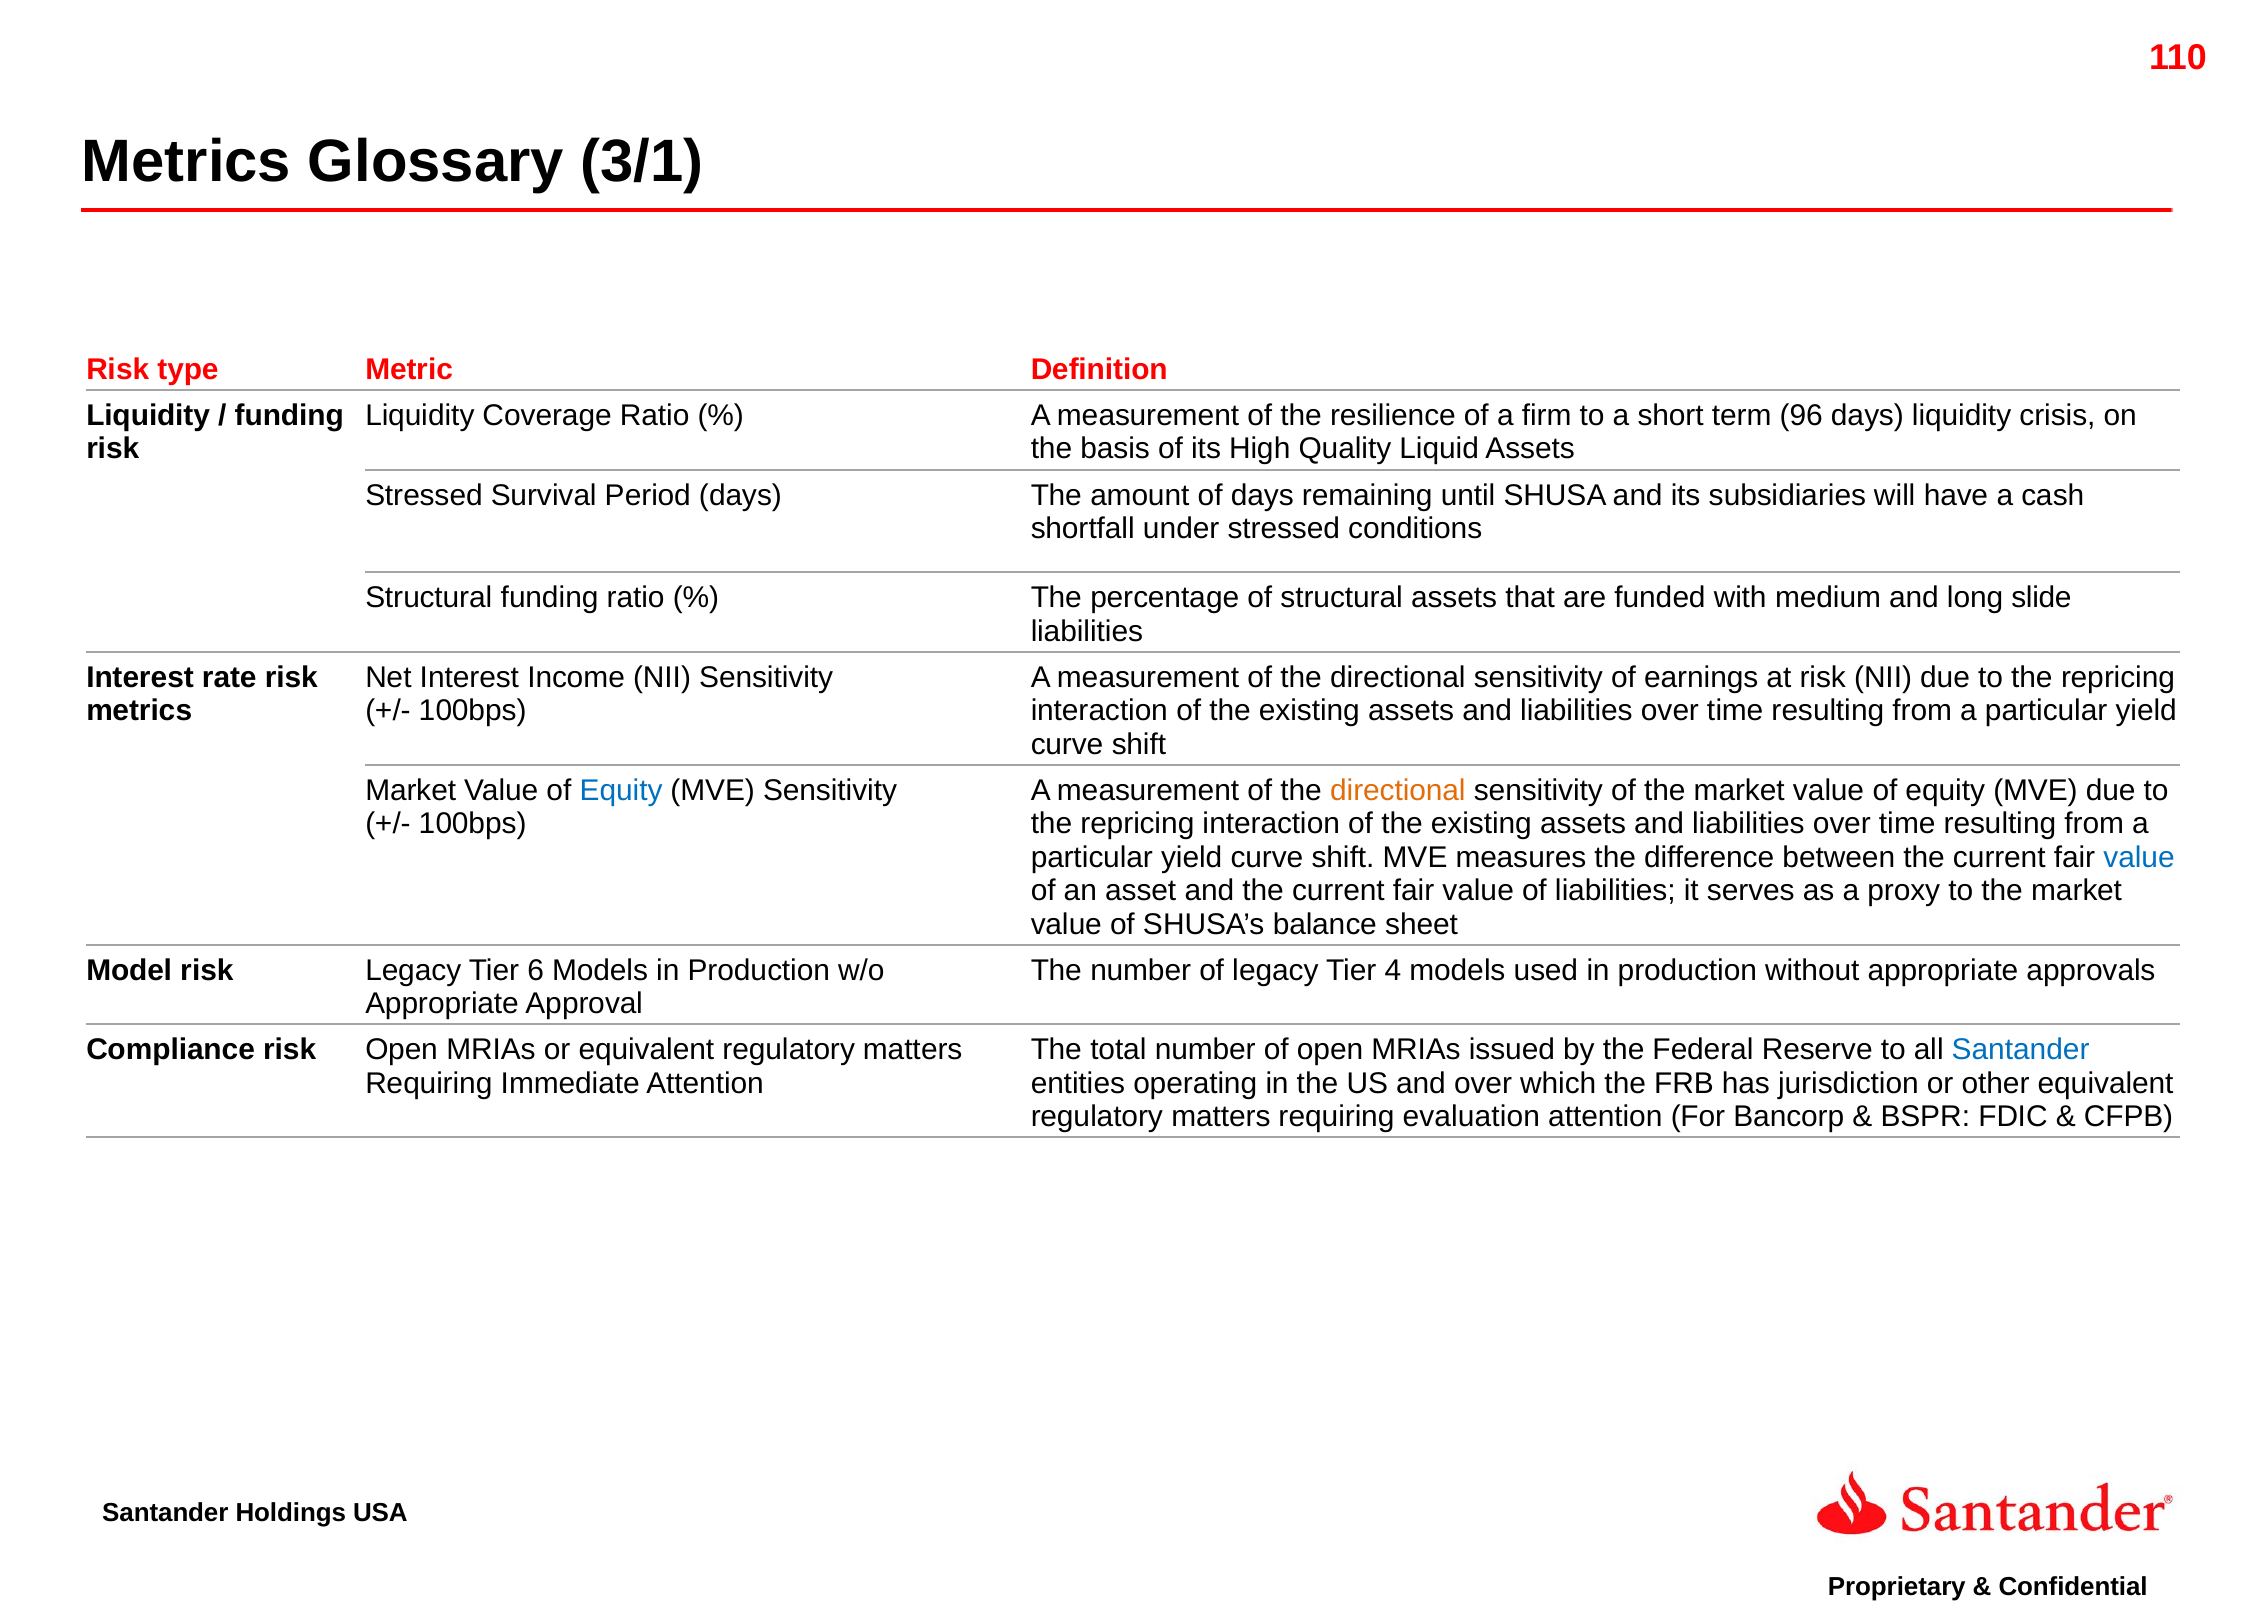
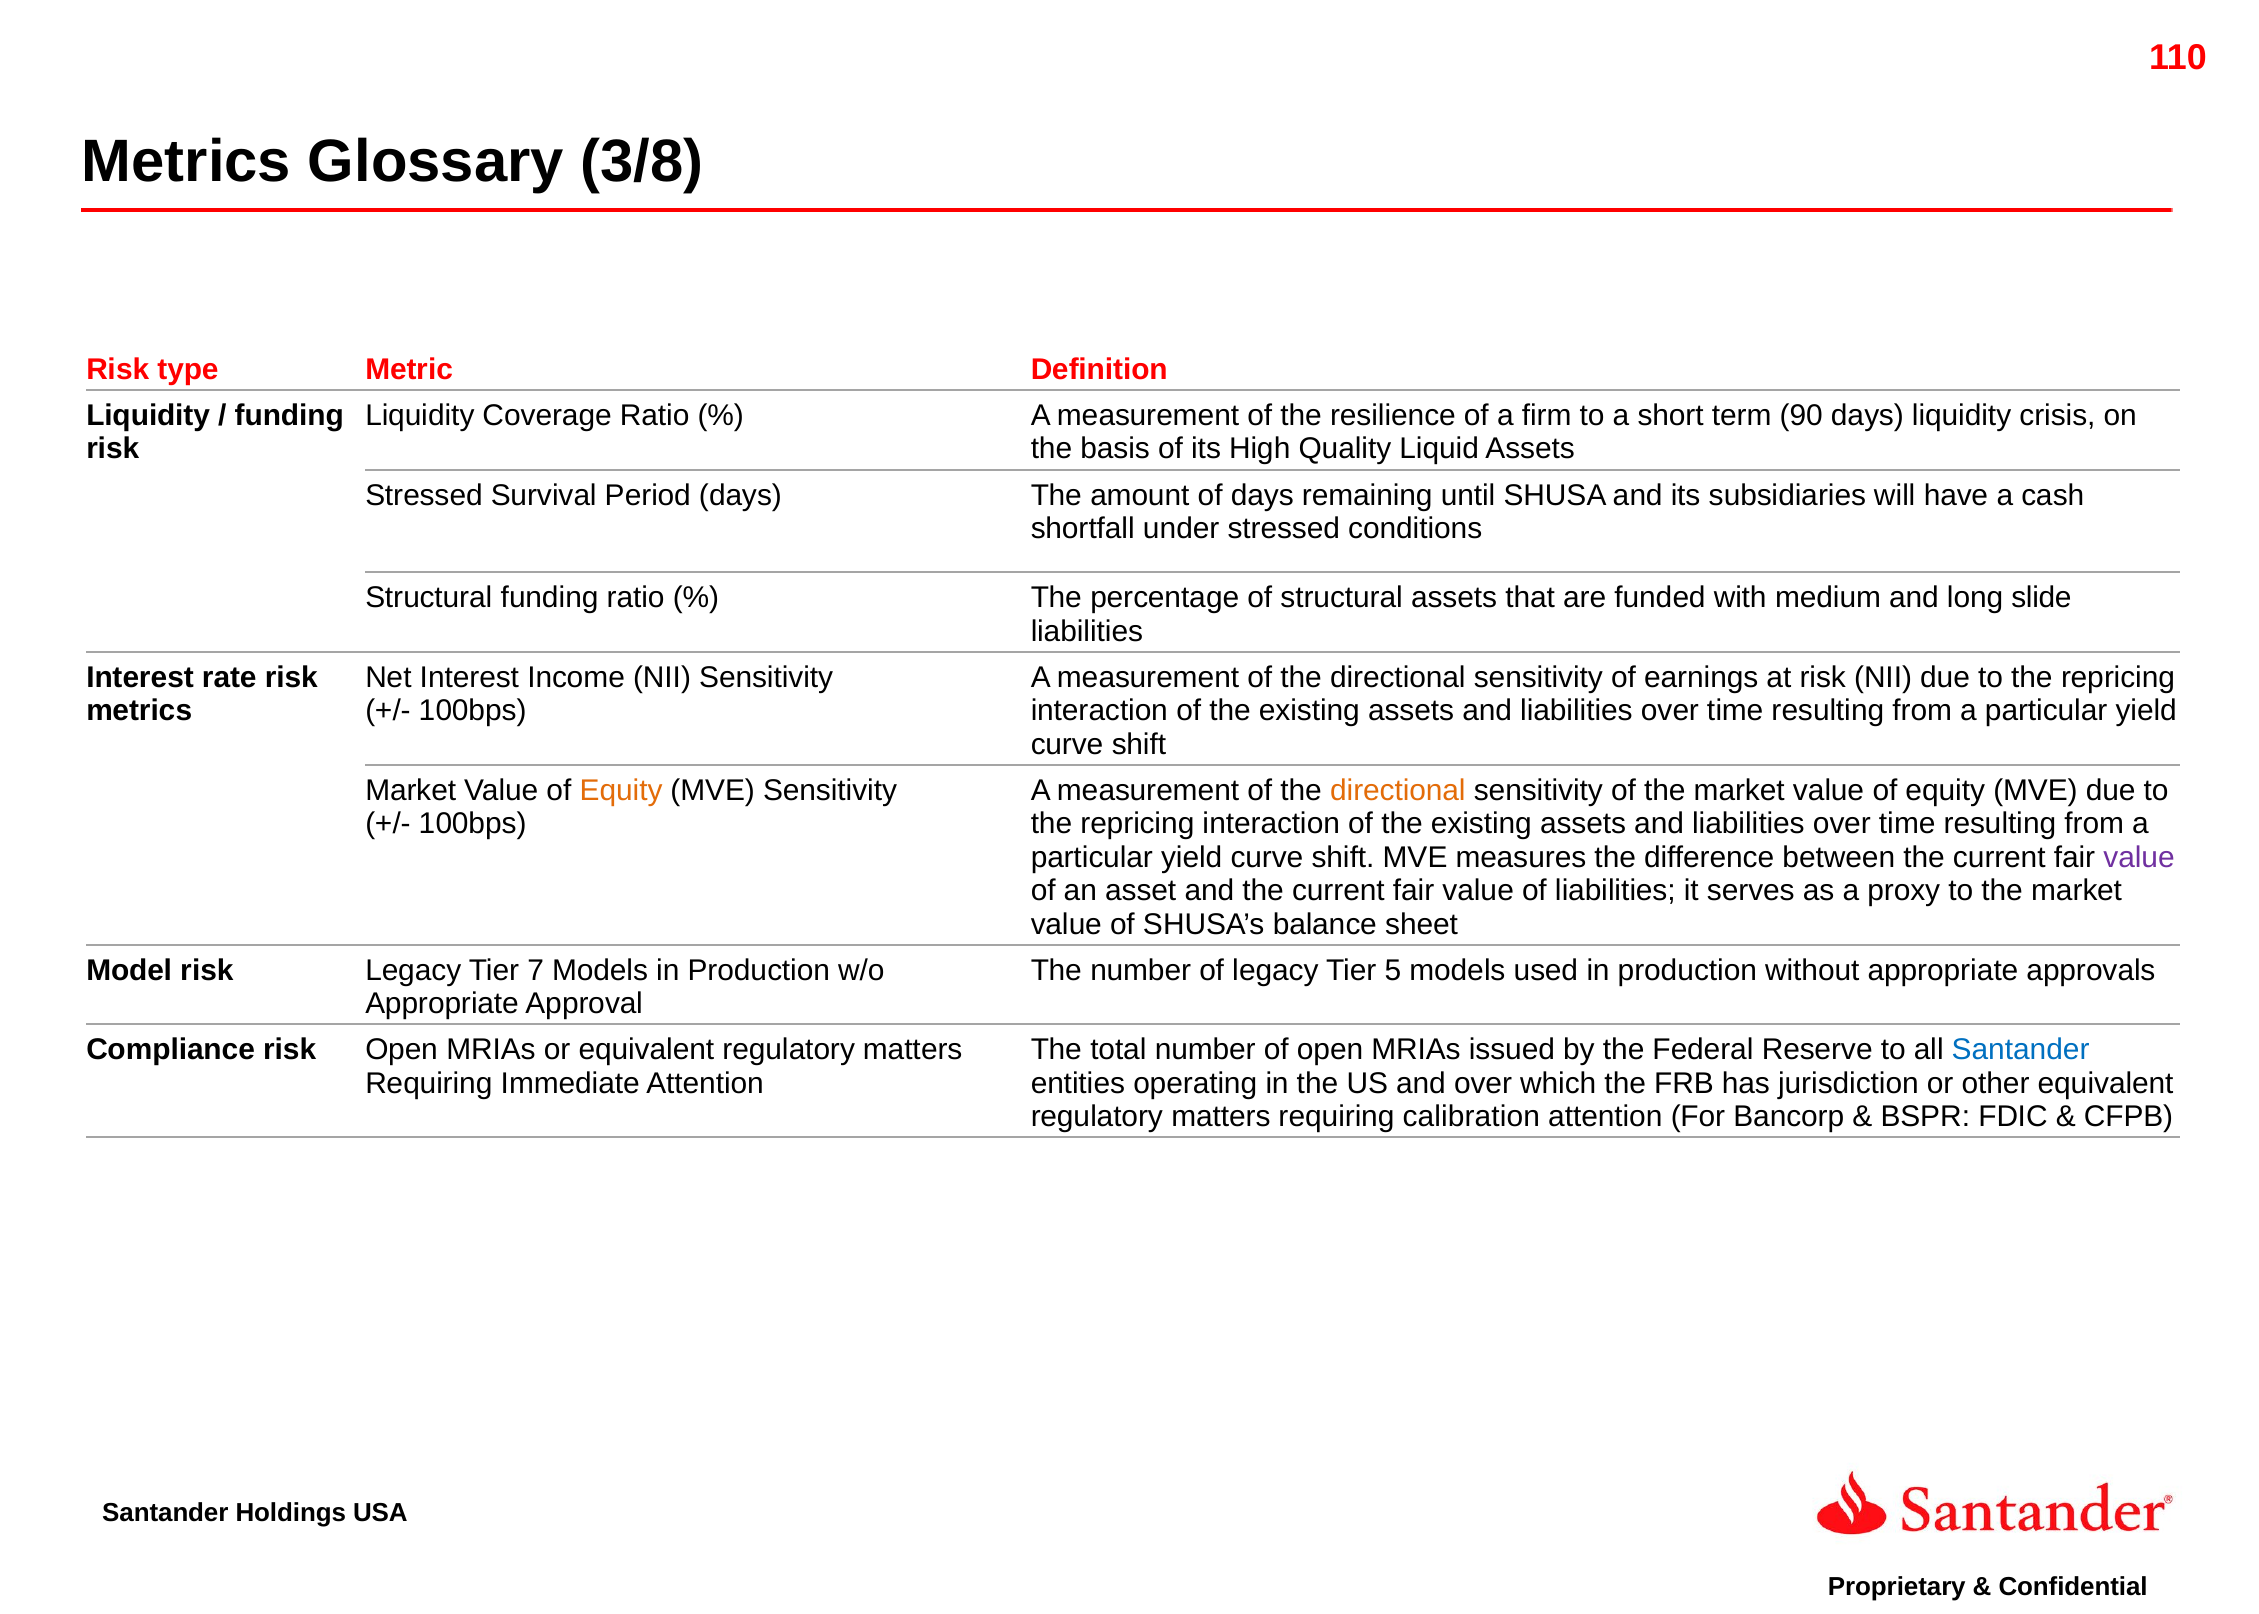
3/1: 3/1 -> 3/8
96: 96 -> 90
Equity at (621, 790) colour: blue -> orange
value at (2139, 857) colour: blue -> purple
6: 6 -> 7
4: 4 -> 5
evaluation: evaluation -> calibration
